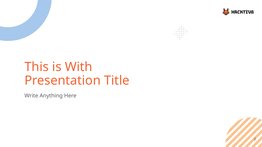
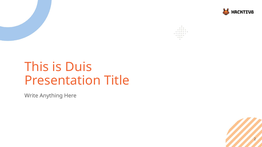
With: With -> Duis
